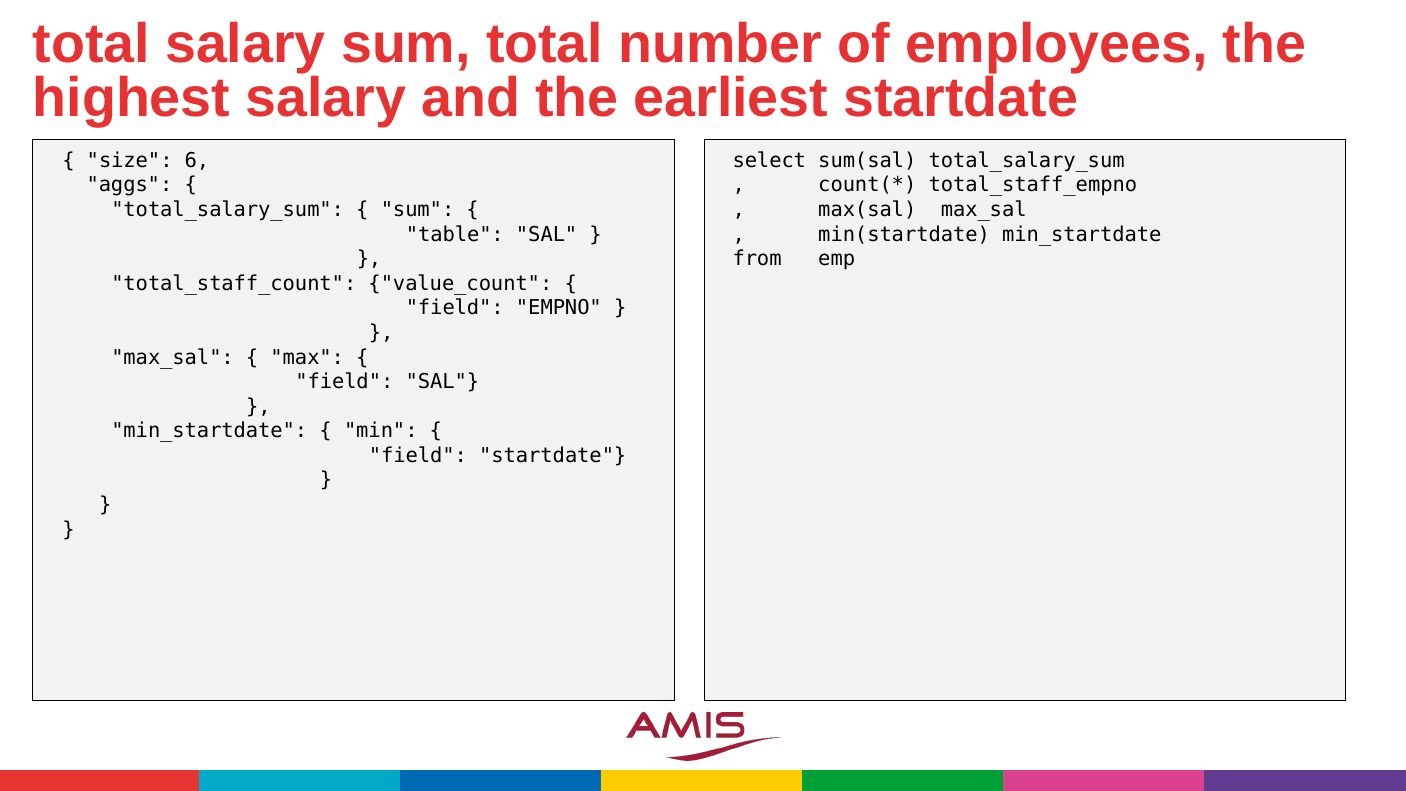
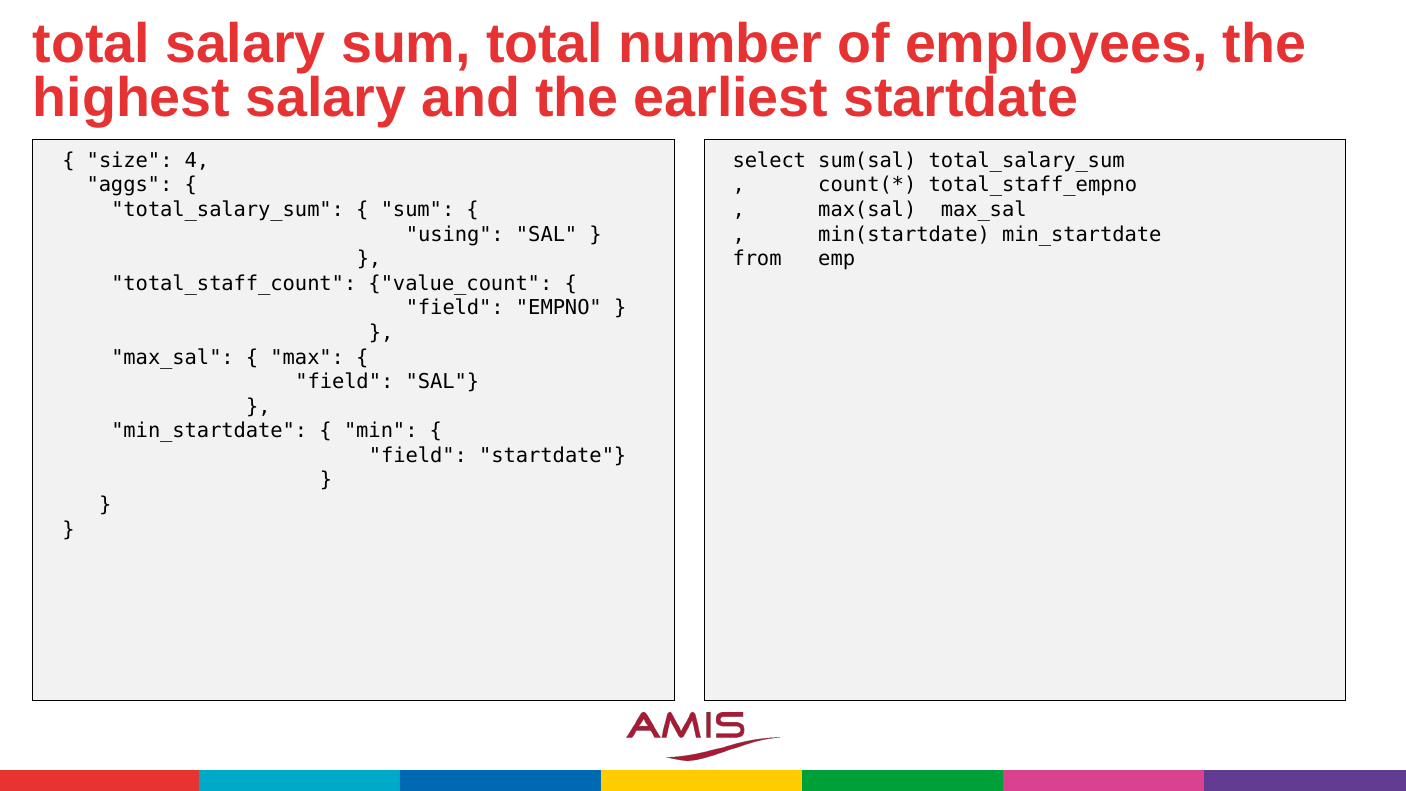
6: 6 -> 4
table: table -> using
